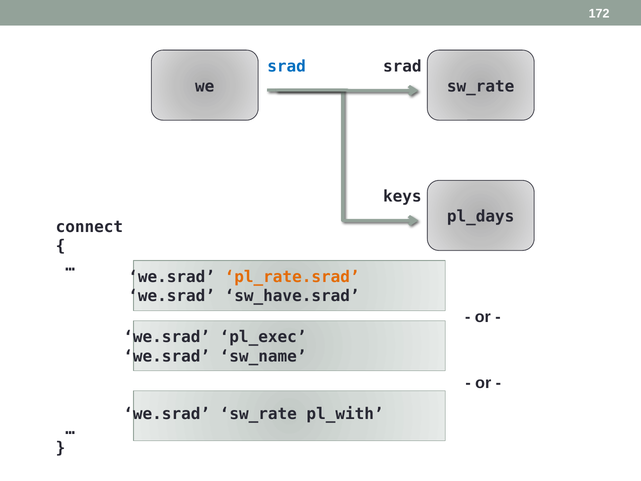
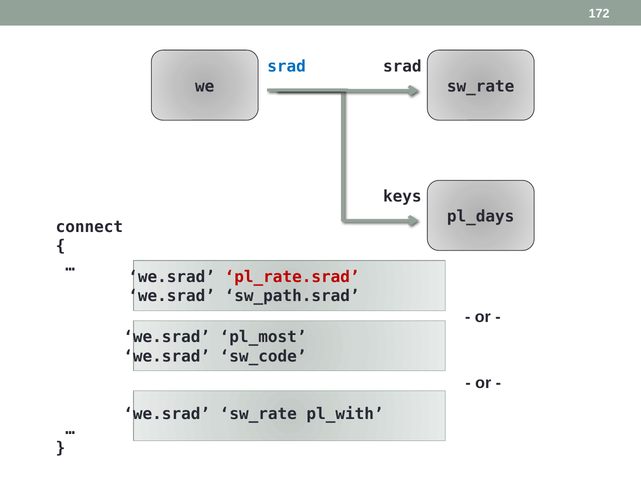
pl_rate.srad colour: orange -> red
sw_have.srad: sw_have.srad -> sw_path.srad
pl_exec: pl_exec -> pl_most
sw_name: sw_name -> sw_code
